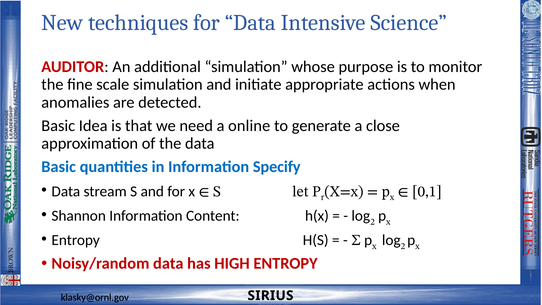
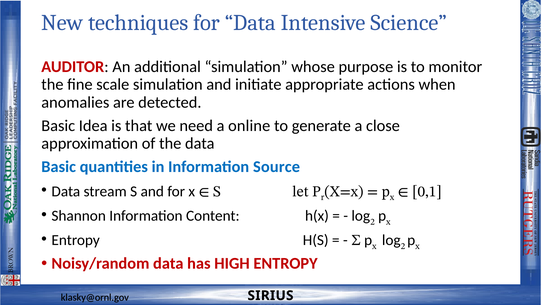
Specify: Specify -> Source
